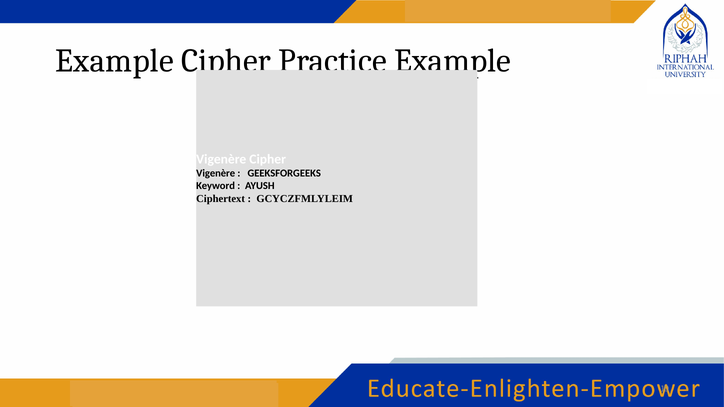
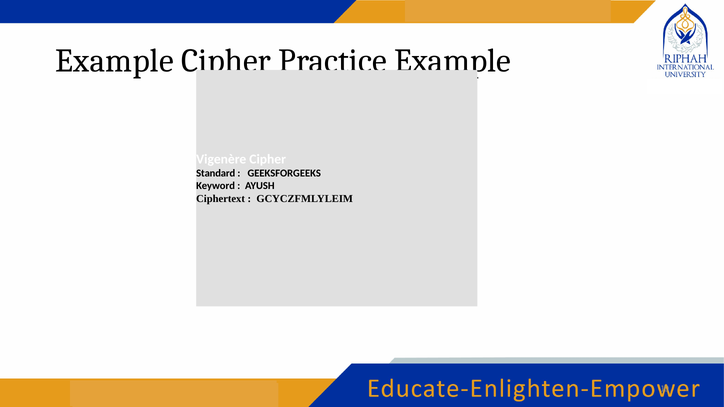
Vigenère at (216, 173): Vigenère -> Standard
